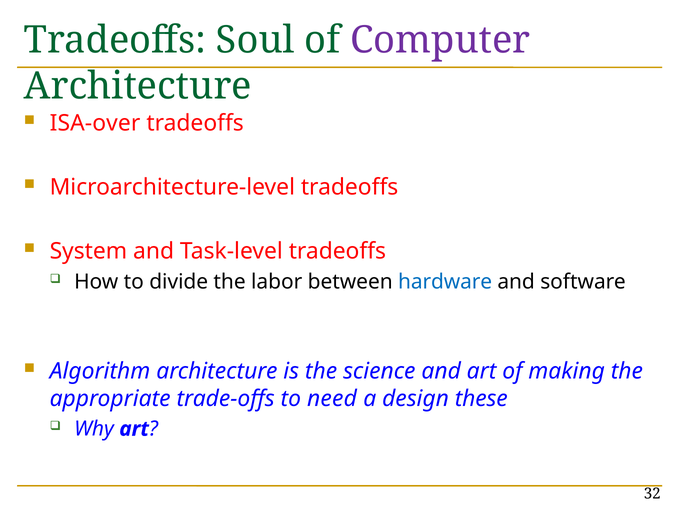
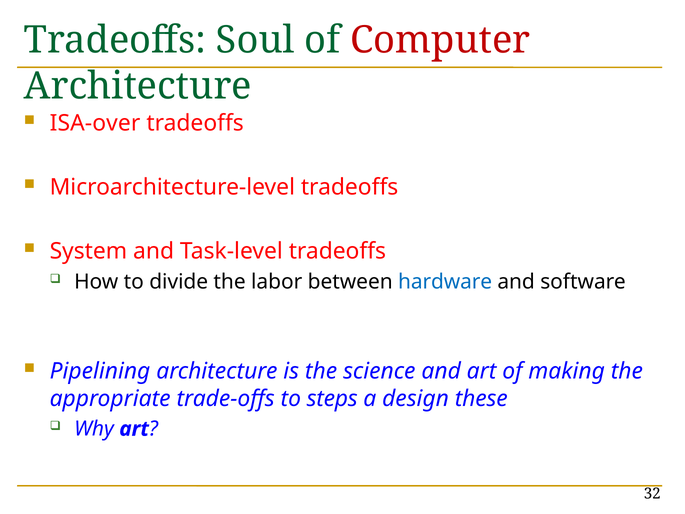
Computer colour: purple -> red
Algorithm: Algorithm -> Pipelining
need: need -> steps
